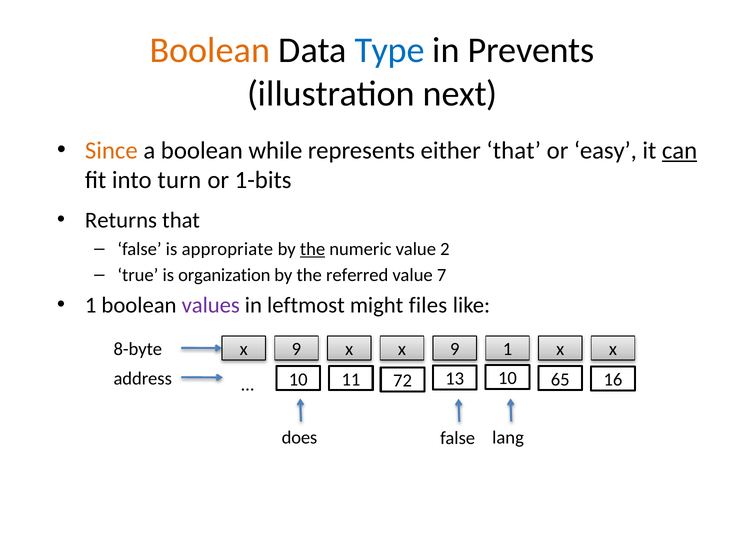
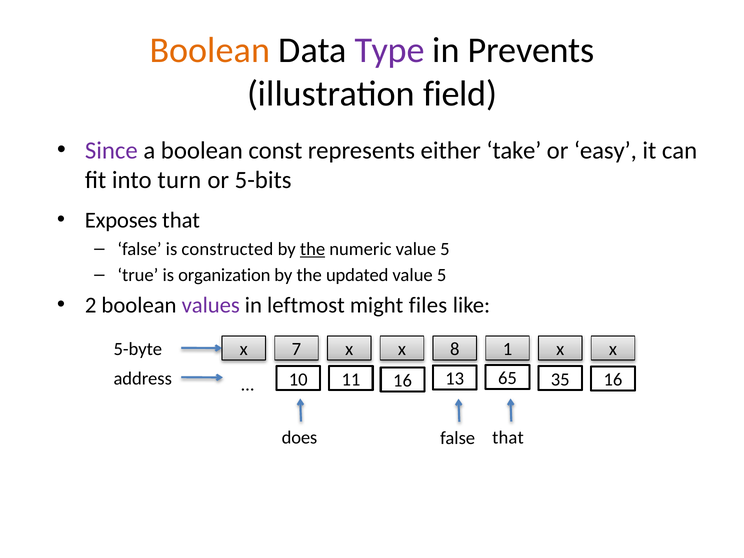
Type colour: blue -> purple
next: next -> field
Since colour: orange -> purple
while: while -> const
either that: that -> take
can underline: present -> none
1-bits: 1-bits -> 5-bits
Returns: Returns -> Exposes
appropriate: appropriate -> constructed
numeric value 2: 2 -> 5
referred: referred -> updated
7 at (442, 275): 7 -> 5
1 at (91, 305): 1 -> 2
8-byte: 8-byte -> 5-byte
9 at (296, 349): 9 -> 7
x x 9: 9 -> 8
65: 65 -> 35
11 72: 72 -> 16
13 10: 10 -> 65
false lang: lang -> that
